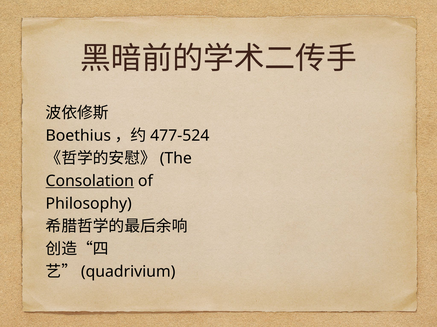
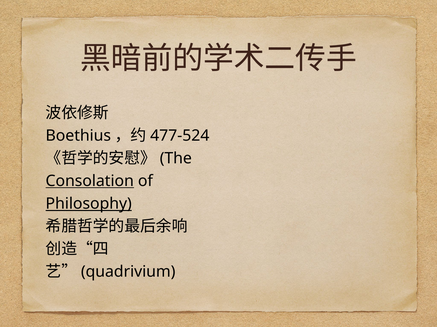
Philosophy underline: none -> present
